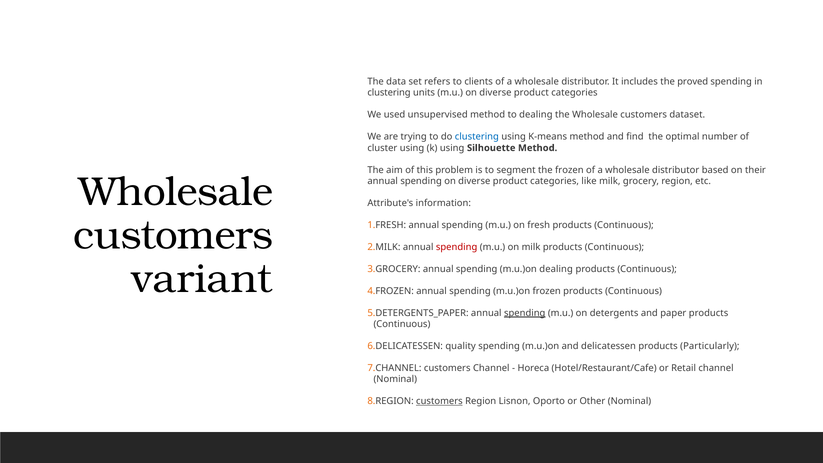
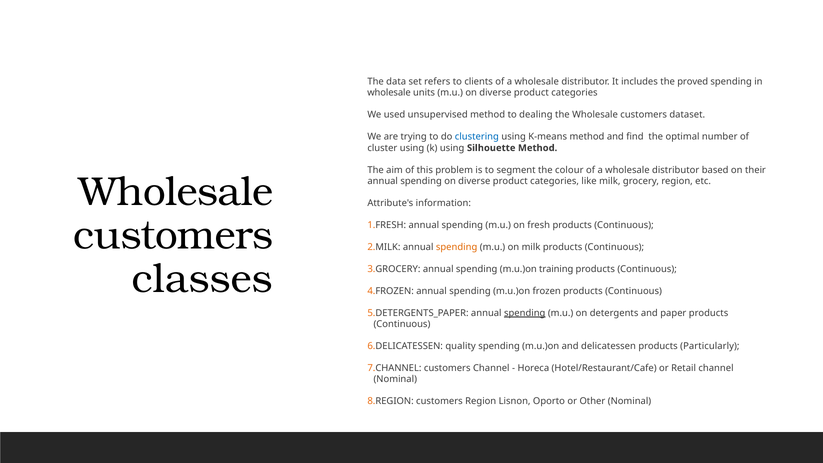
clustering at (389, 93): clustering -> wholesale
the frozen: frozen -> colour
spending at (457, 247) colour: red -> orange
variant: variant -> classes
m.u.)on dealing: dealing -> training
customers at (439, 401) underline: present -> none
